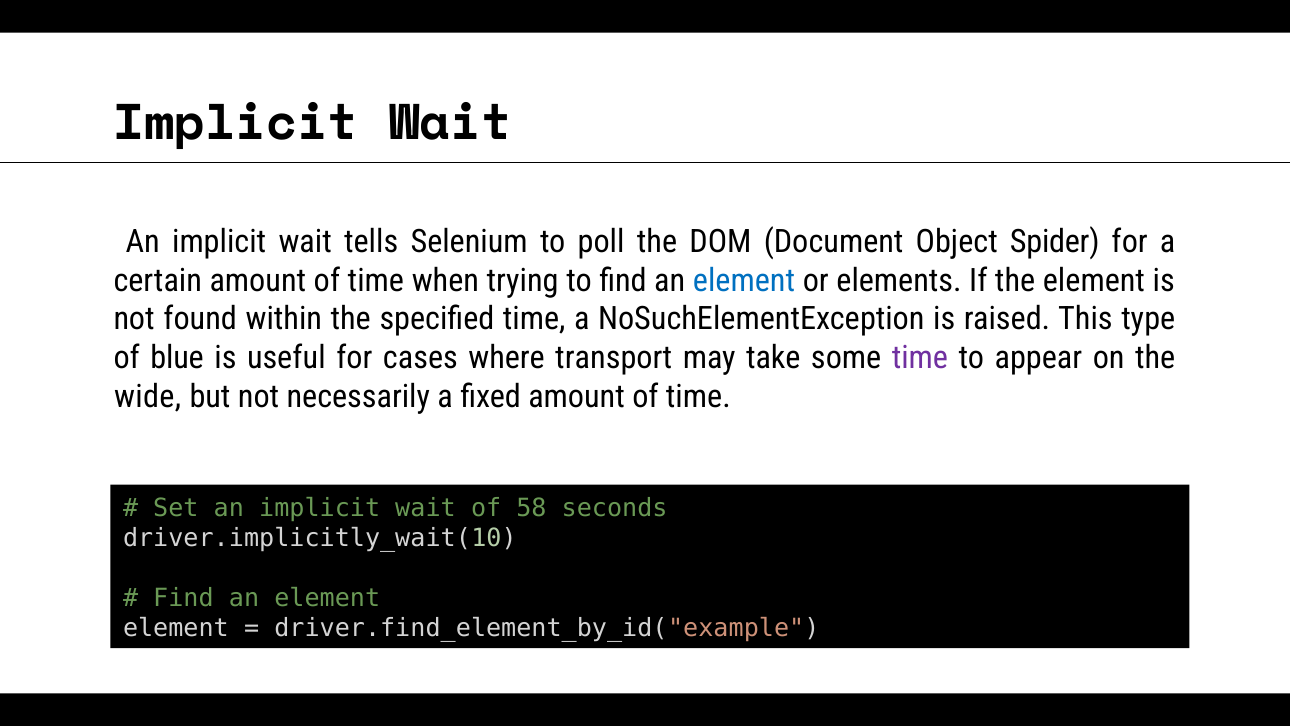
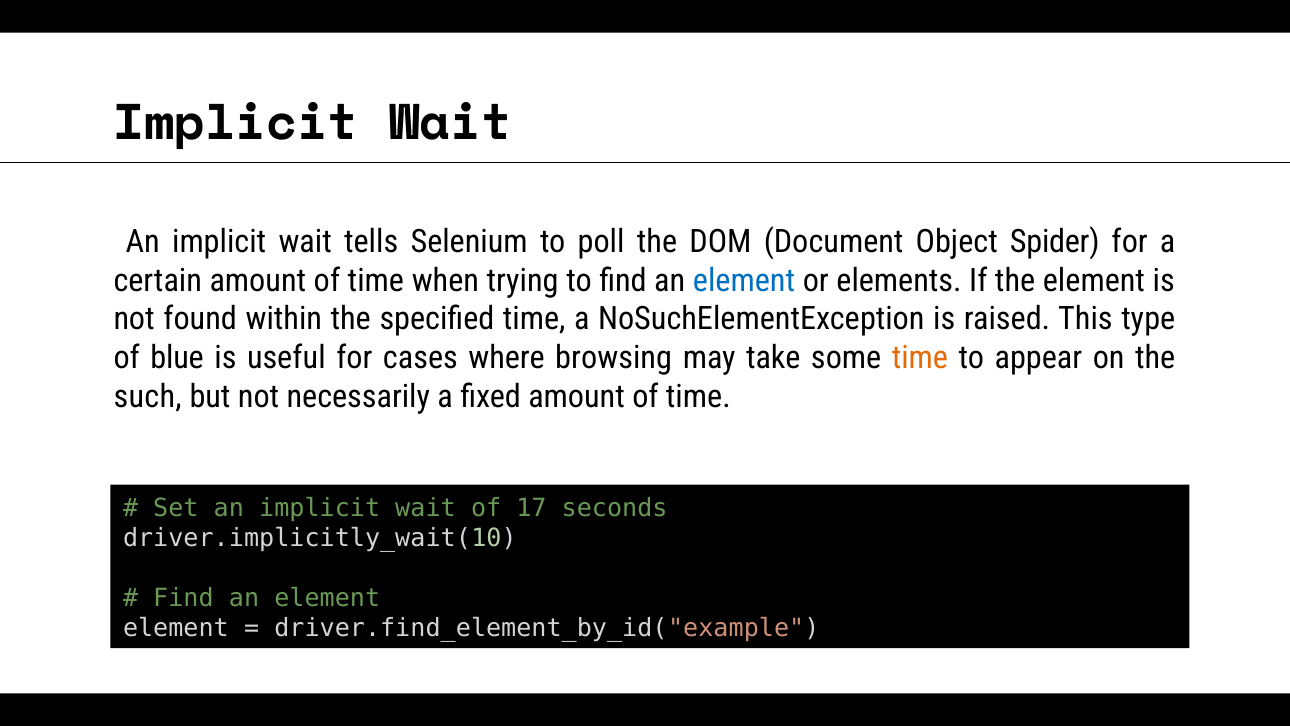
transport: transport -> browsing
time at (920, 358) colour: purple -> orange
wide: wide -> such
58: 58 -> 17
